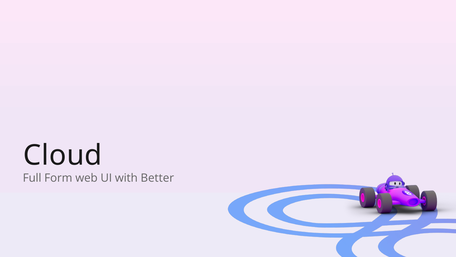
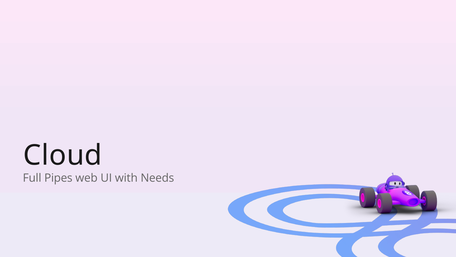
Form: Form -> Pipes
Better: Better -> Needs
